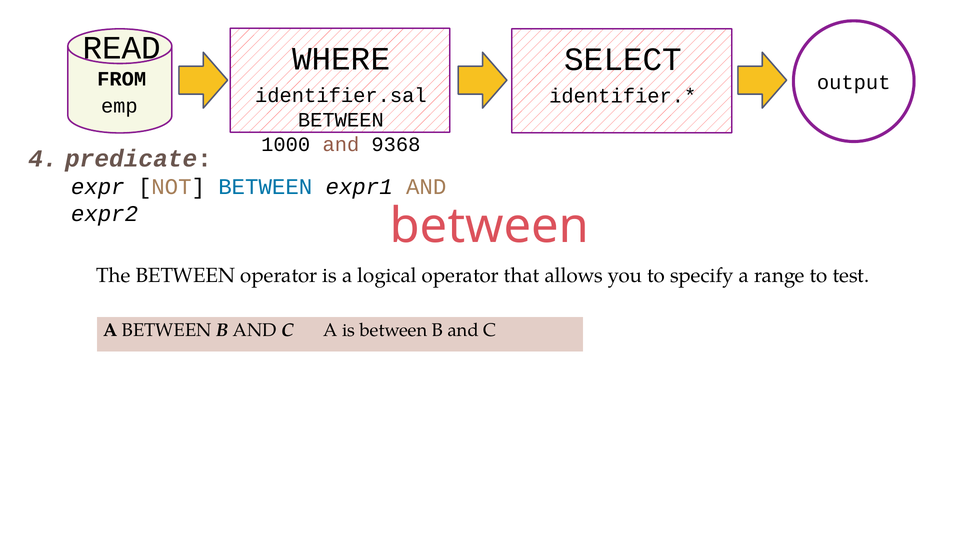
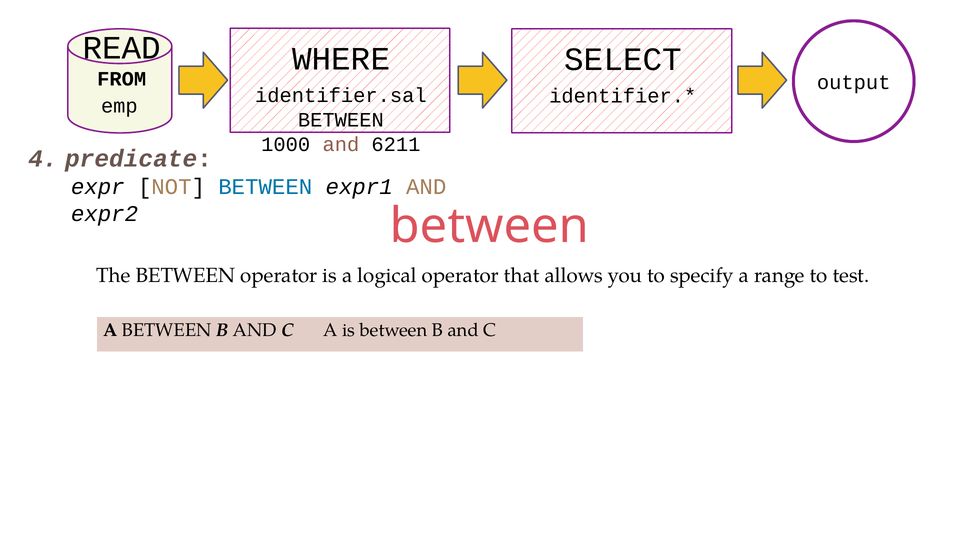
9368: 9368 -> 6211
